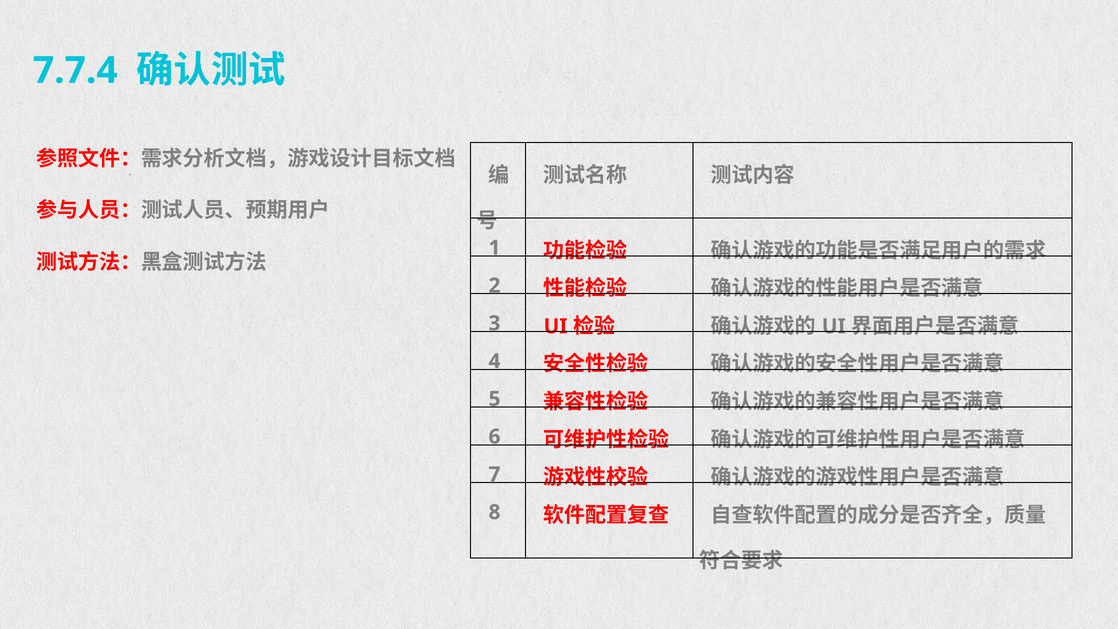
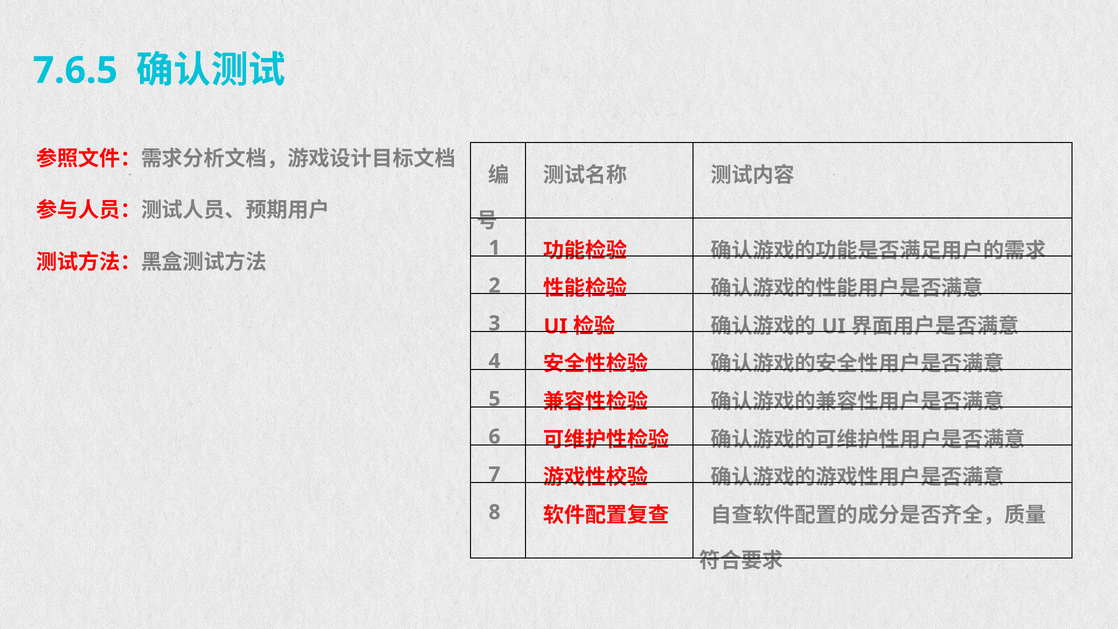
7.7.4: 7.7.4 -> 7.6.5
